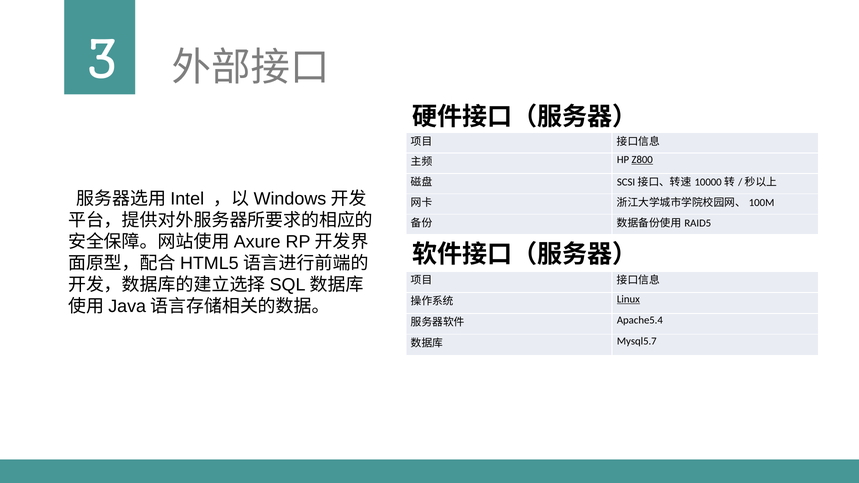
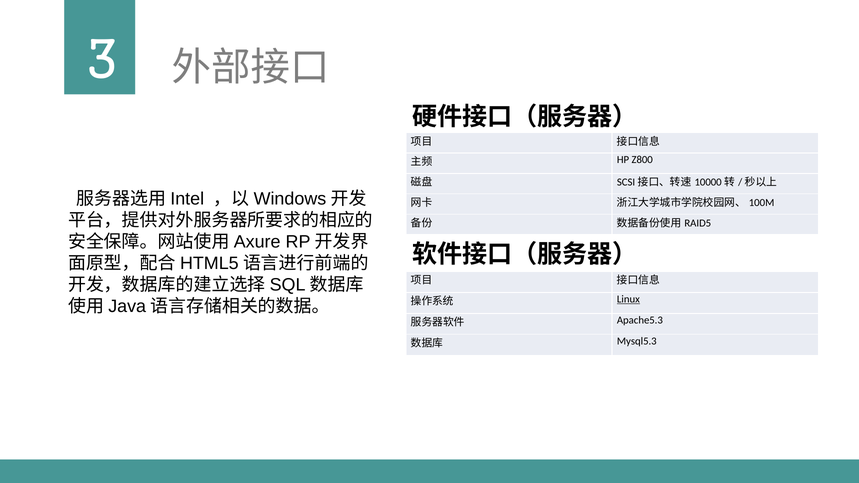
Z800 underline: present -> none
Apache5.4: Apache5.4 -> Apache5.3
Mysql5.7: Mysql5.7 -> Mysql5.3
